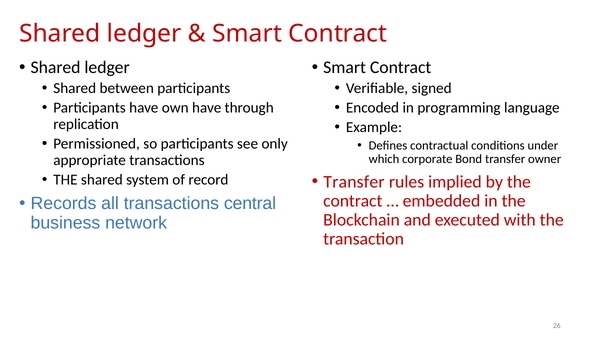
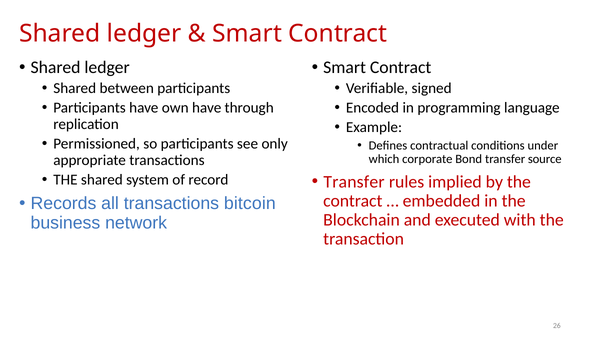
owner: owner -> source
central: central -> bitcoin
